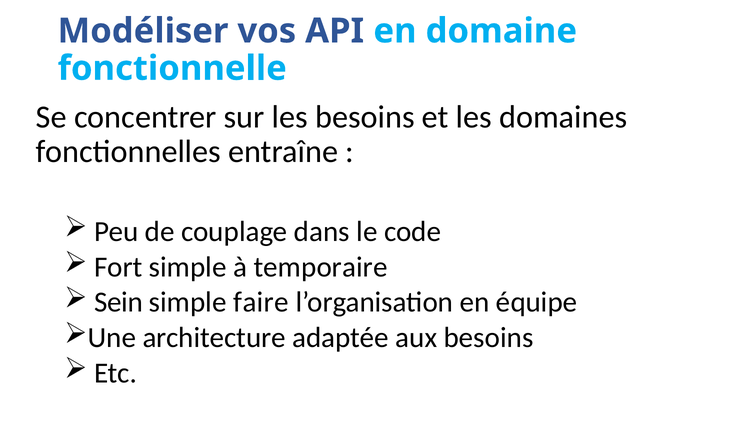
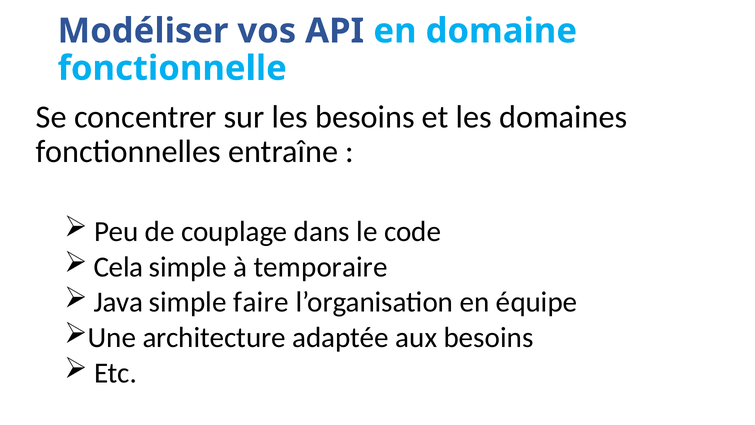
Fort: Fort -> Cela
Sein: Sein -> Java
